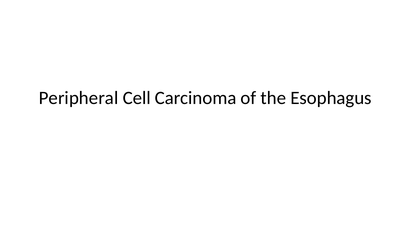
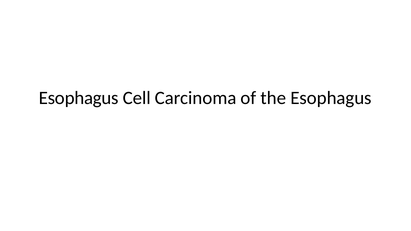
Peripheral at (79, 98): Peripheral -> Esophagus
